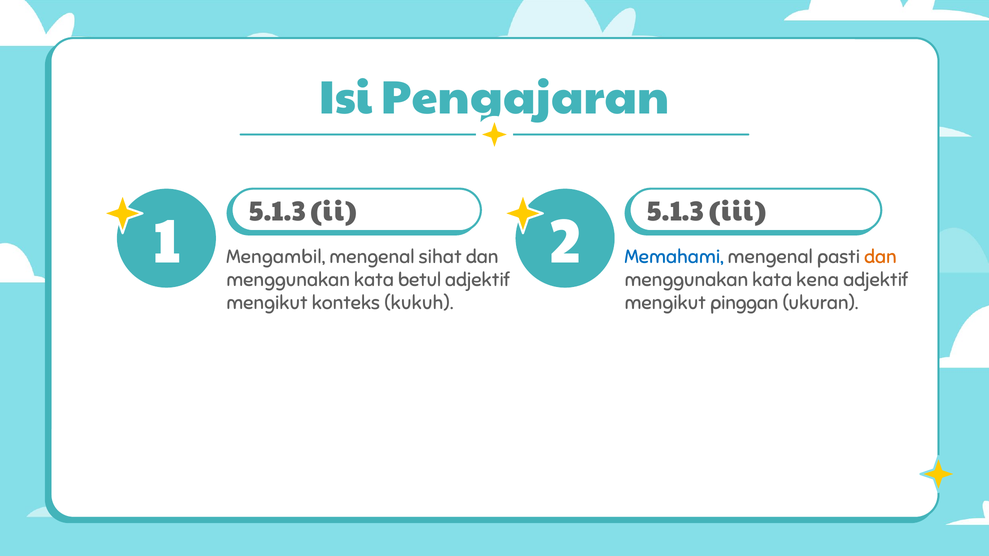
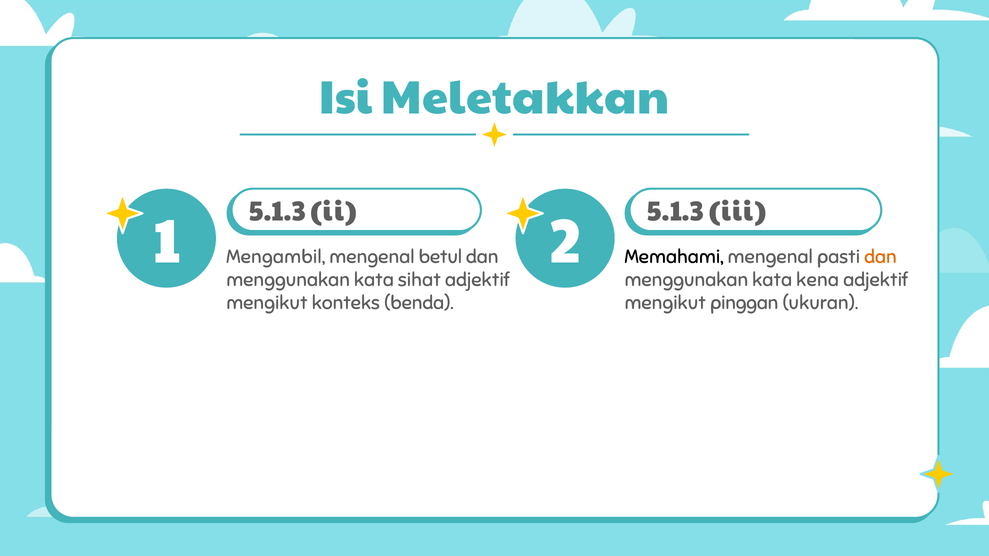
Pengajaran: Pengajaran -> Meletakkan
sihat: sihat -> betul
Memahami colour: blue -> black
betul: betul -> sihat
kukuh: kukuh -> benda
